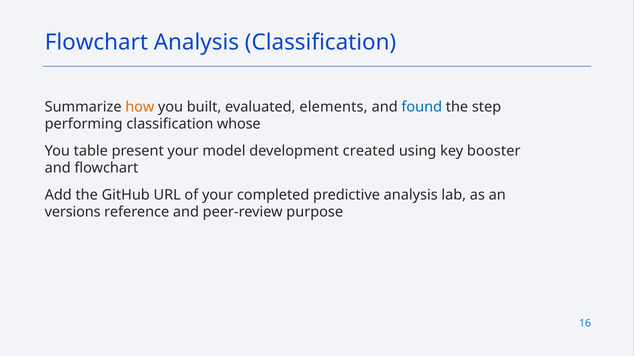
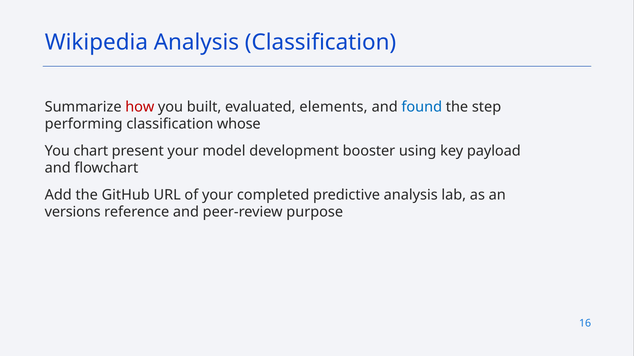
Flowchart at (96, 42): Flowchart -> Wikipedia
how colour: orange -> red
table: table -> chart
created: created -> booster
booster: booster -> payload
